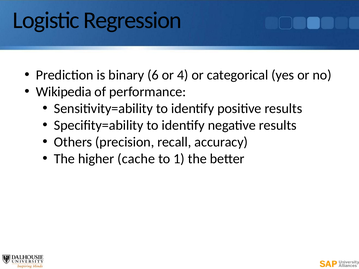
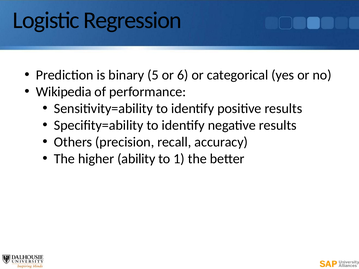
6: 6 -> 5
4: 4 -> 6
cache: cache -> ability
